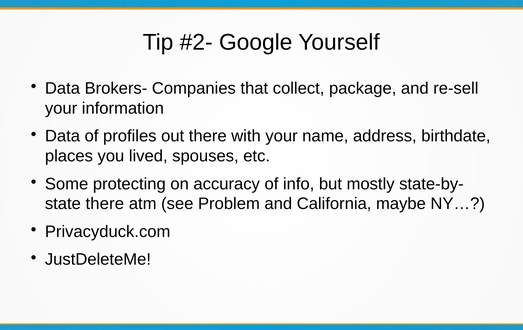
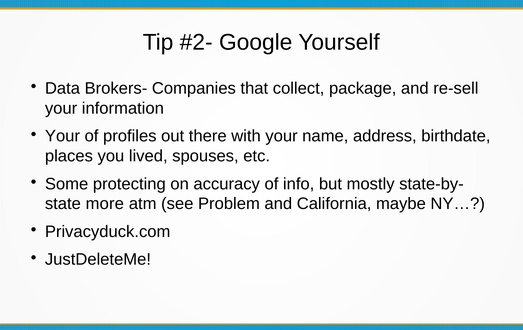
Data at (62, 136): Data -> Your
there at (105, 204): there -> more
